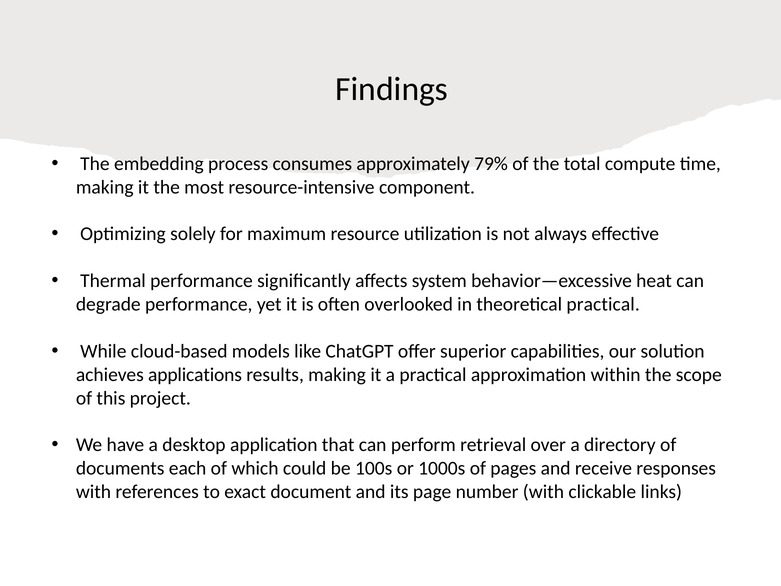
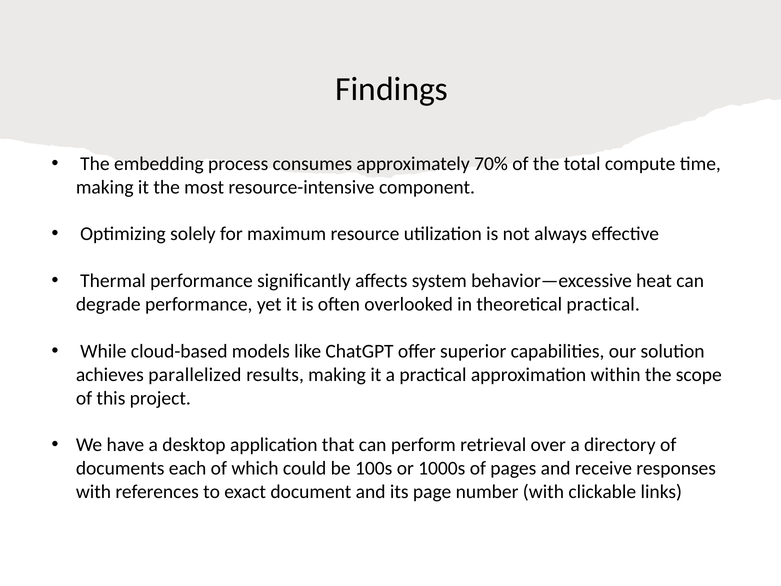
79%: 79% -> 70%
applications: applications -> parallelized
